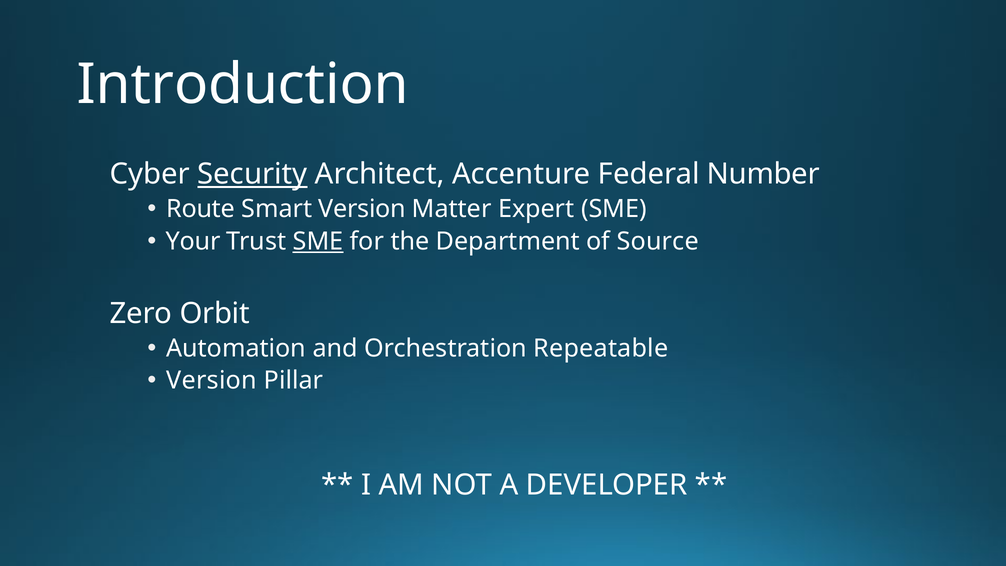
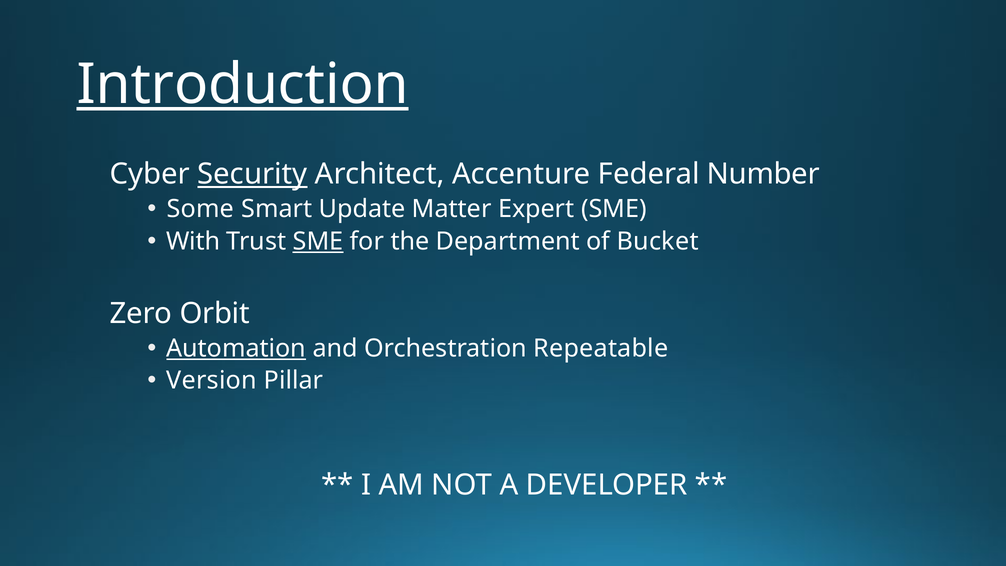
Introduction underline: none -> present
Route: Route -> Some
Smart Version: Version -> Update
Your: Your -> With
Source: Source -> Bucket
Automation underline: none -> present
